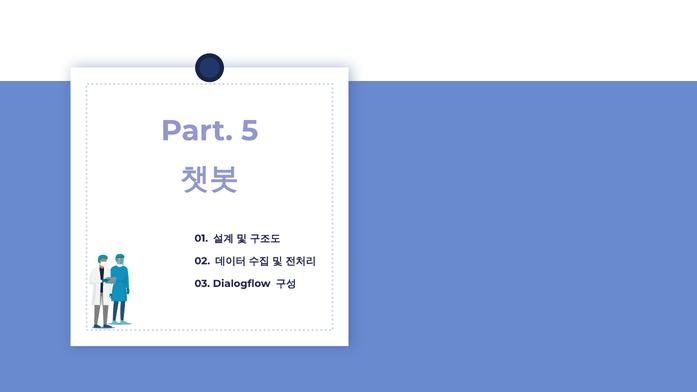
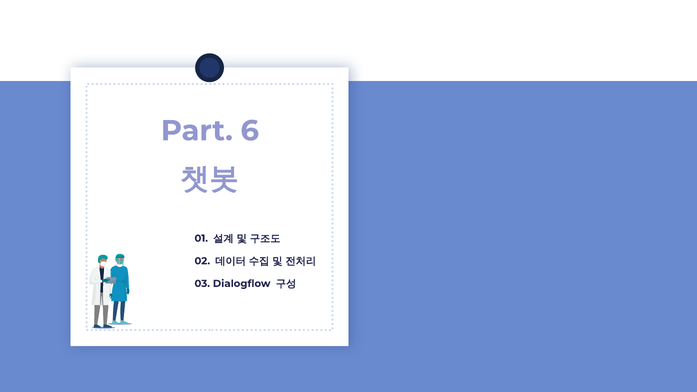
5: 5 -> 6
